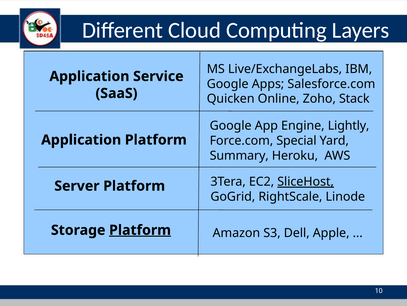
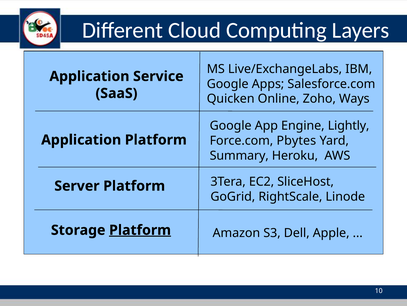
Stack: Stack -> Ways
Special: Special -> Pbytes
SliceHost underline: present -> none
